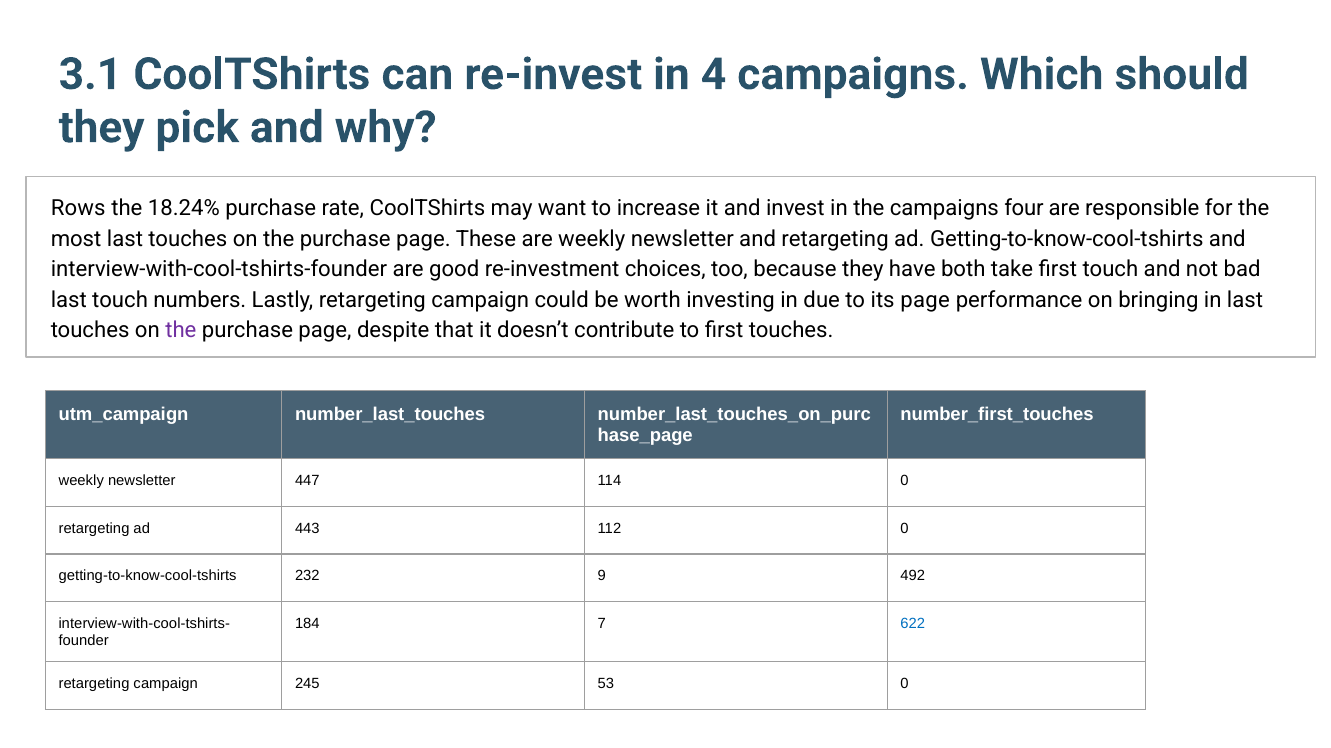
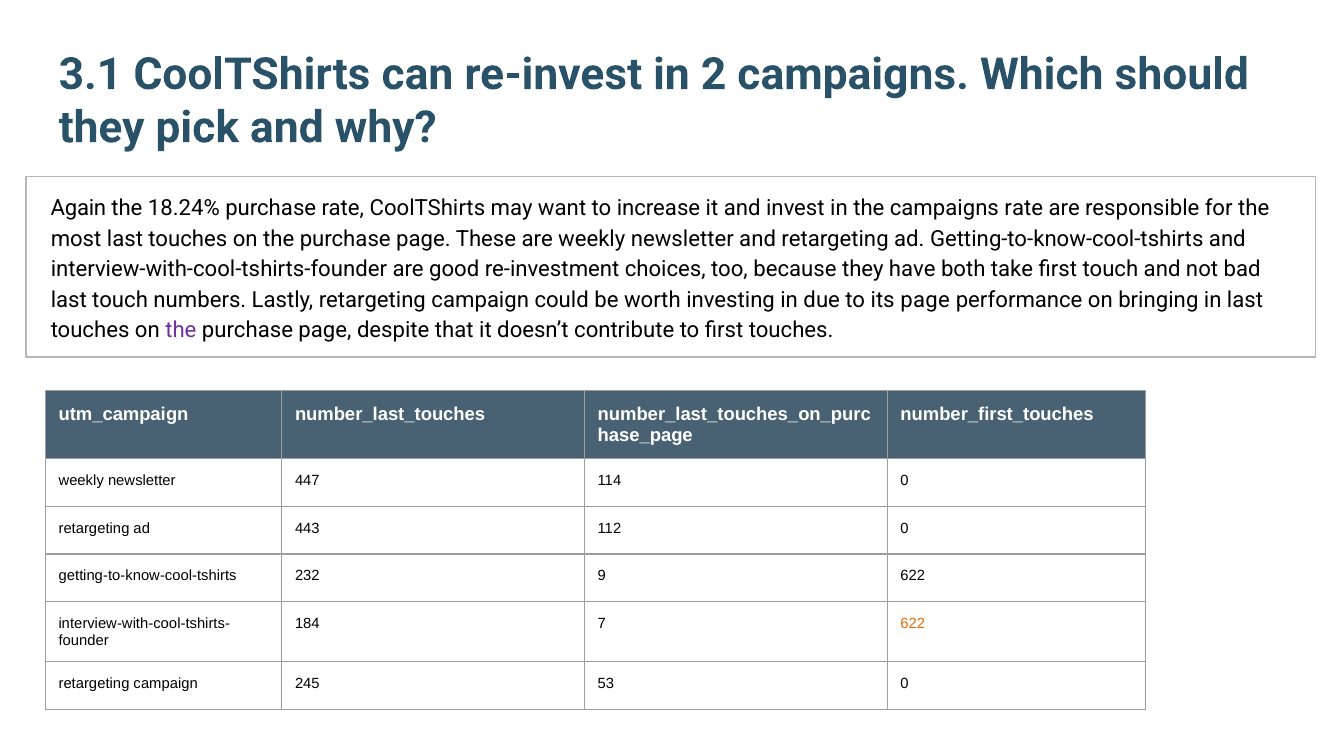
4: 4 -> 2
Rows: Rows -> Again
campaigns four: four -> rate
9 492: 492 -> 622
622 at (913, 624) colour: blue -> orange
